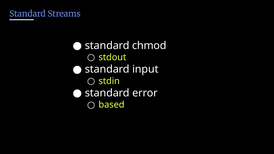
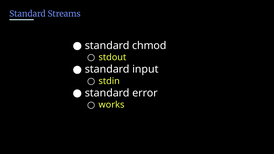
based: based -> works
